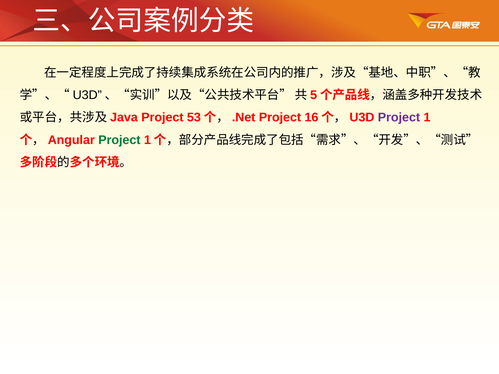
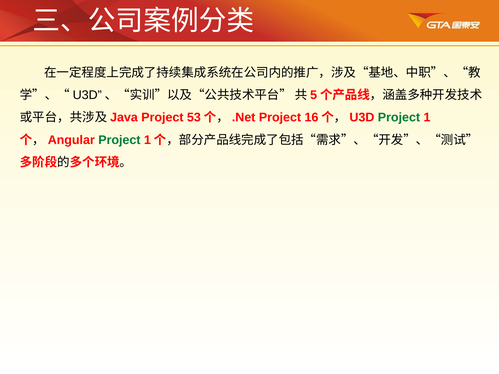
Project at (399, 118) colour: purple -> green
